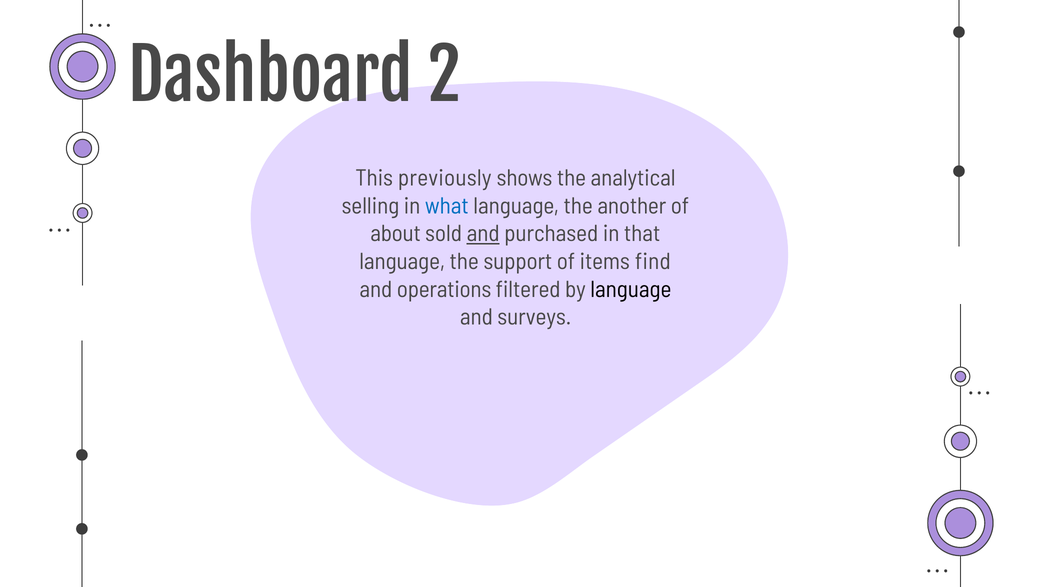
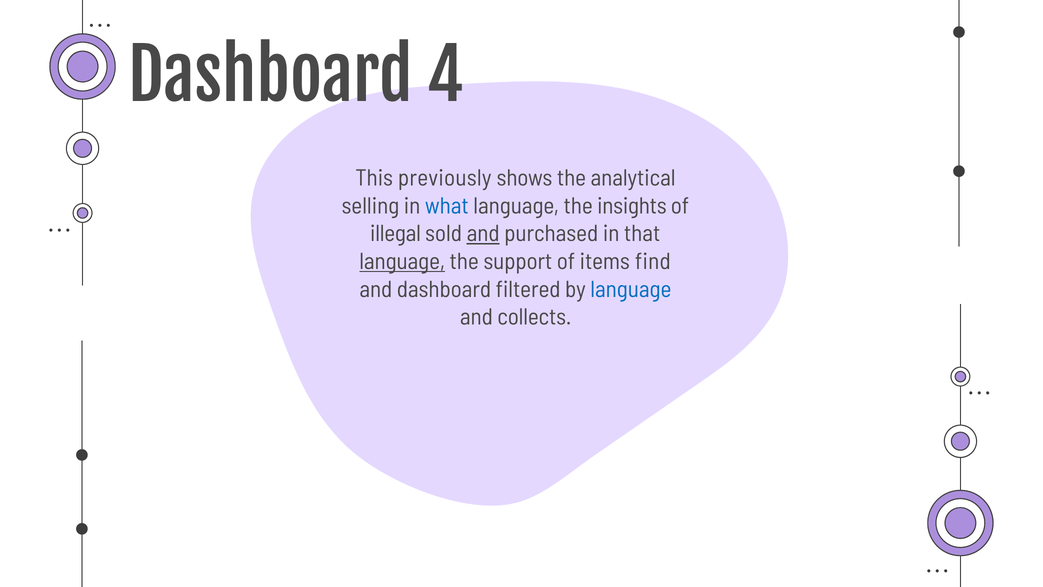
2: 2 -> 4
another: another -> insights
about: about -> illegal
language at (402, 261) underline: none -> present
and operations: operations -> dashboard
language at (631, 289) colour: black -> blue
surveys: surveys -> collects
